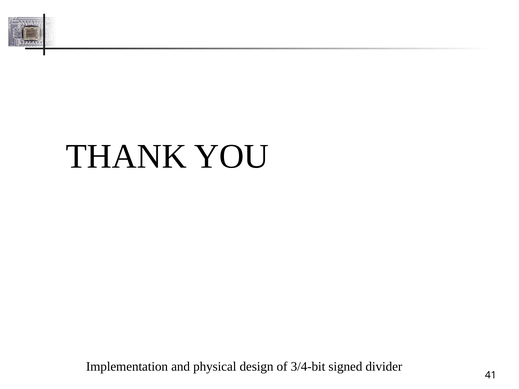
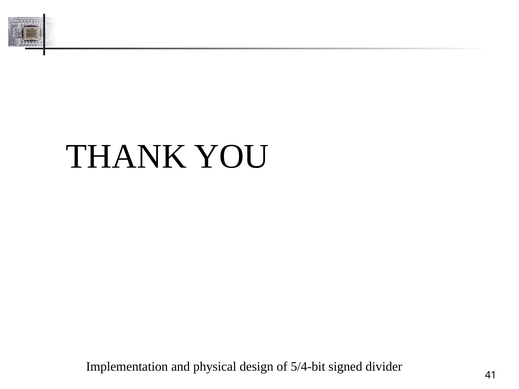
3/4-bit: 3/4-bit -> 5/4-bit
